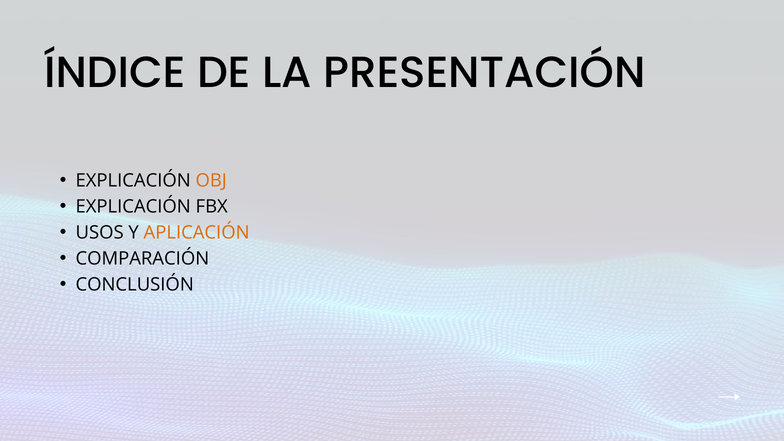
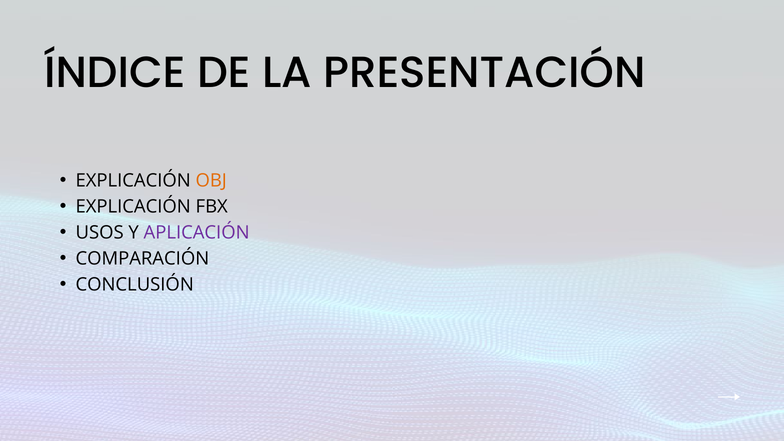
APLICACIÓN colour: orange -> purple
